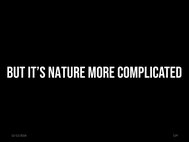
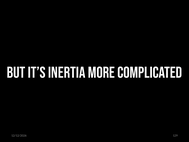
NATURE: NATURE -> INERTIA
